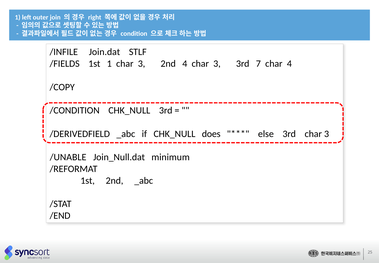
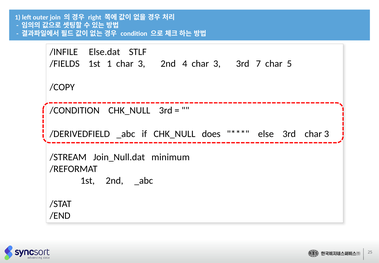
Join.dat: Join.dat -> Else.dat
char 4: 4 -> 5
/UNABLE: /UNABLE -> /STREAM
